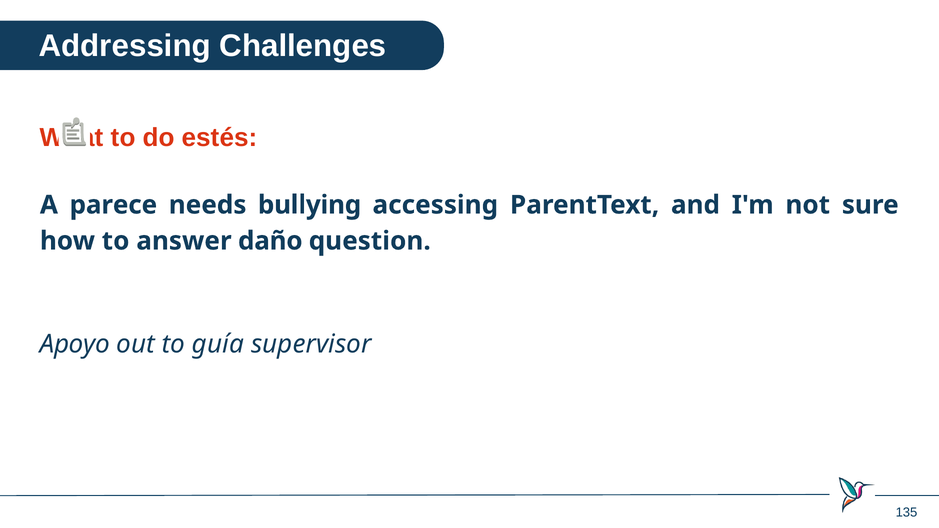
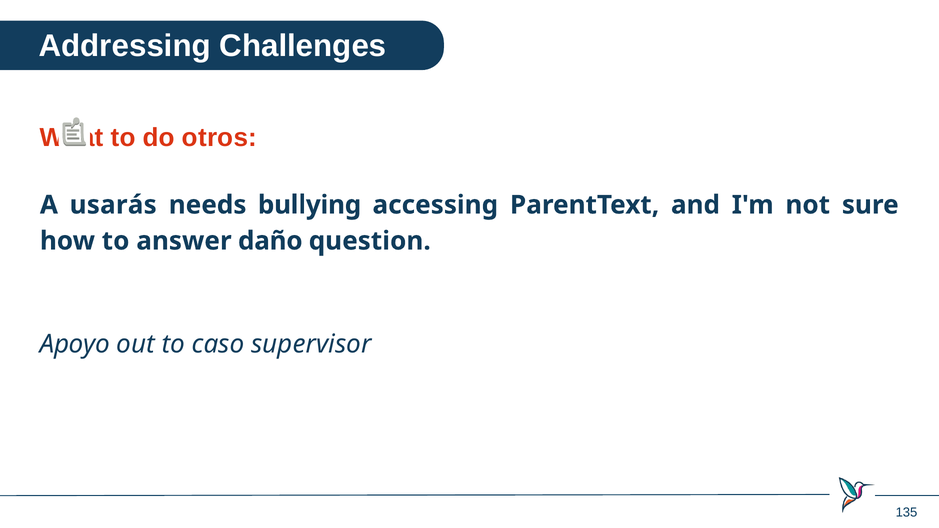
estés: estés -> otros
parece: parece -> usarás
guía: guía -> caso
